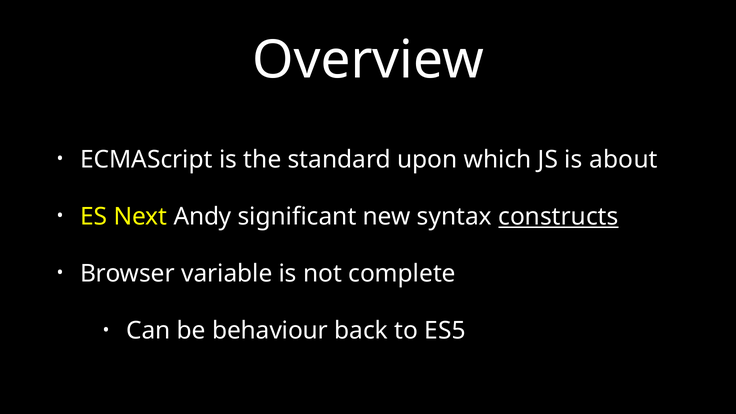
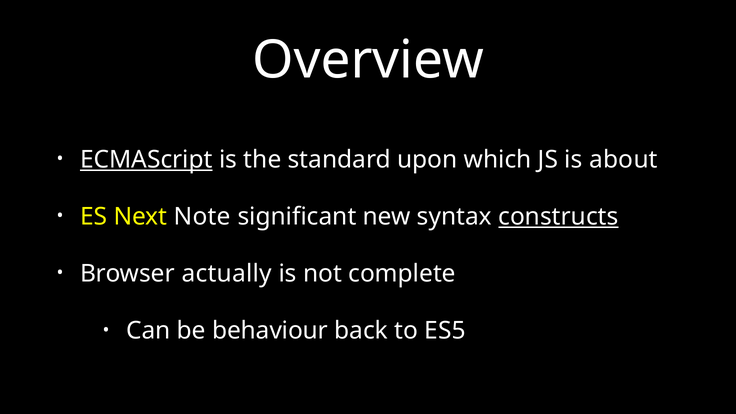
ECMAScript underline: none -> present
Andy: Andy -> Note
variable: variable -> actually
